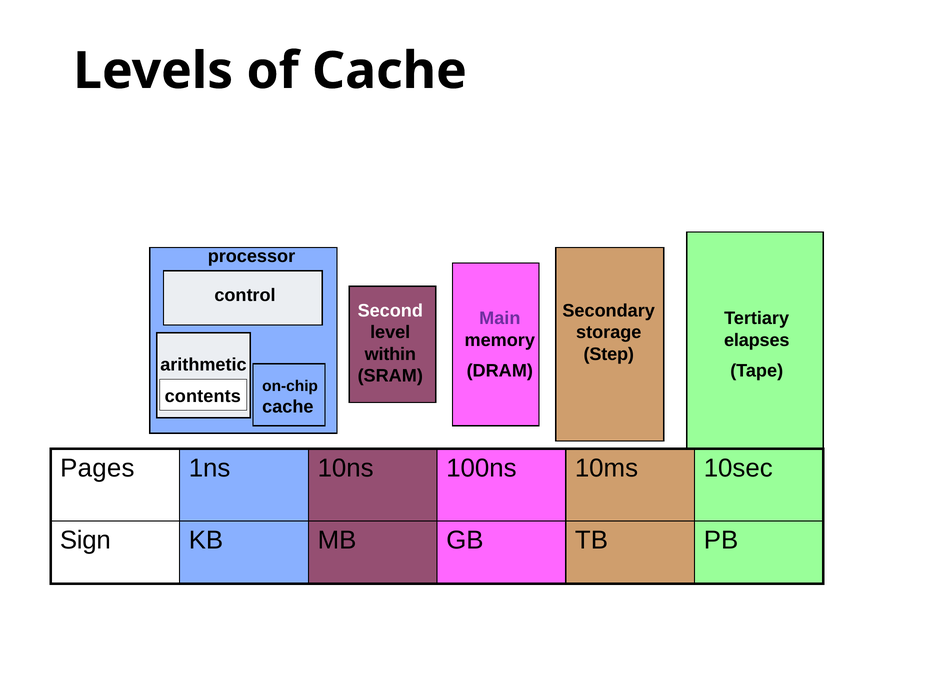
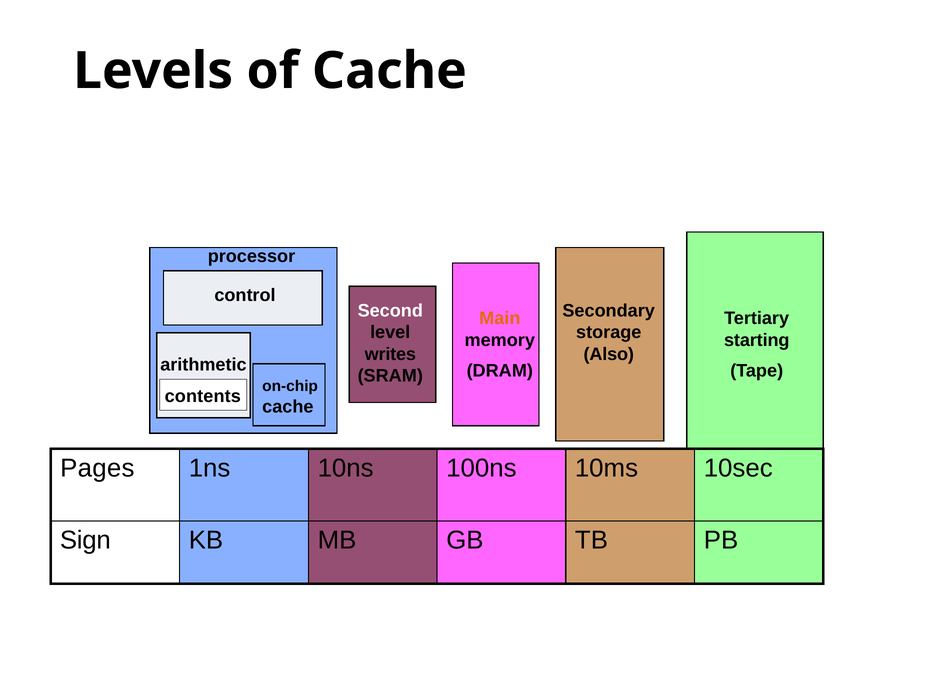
Main colour: purple -> orange
elapses: elapses -> starting
within: within -> writes
Step: Step -> Also
